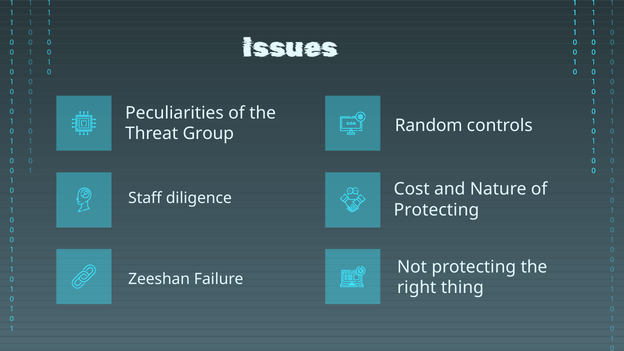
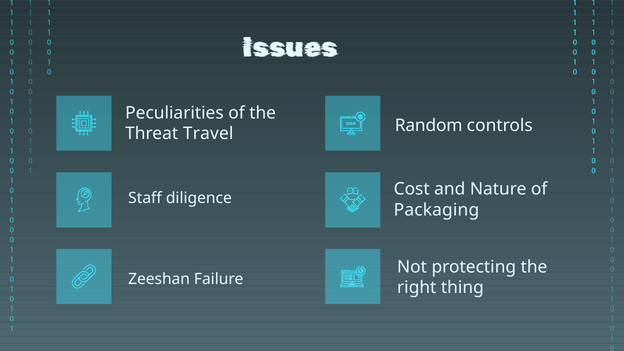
Group: Group -> Travel
Protecting at (436, 210): Protecting -> Packaging
